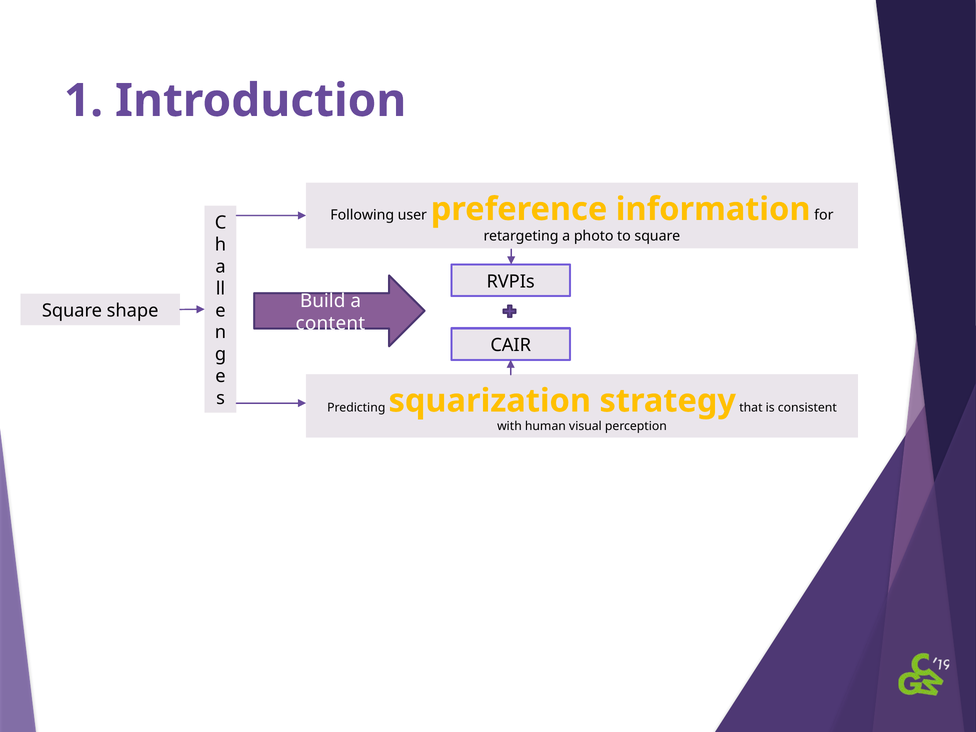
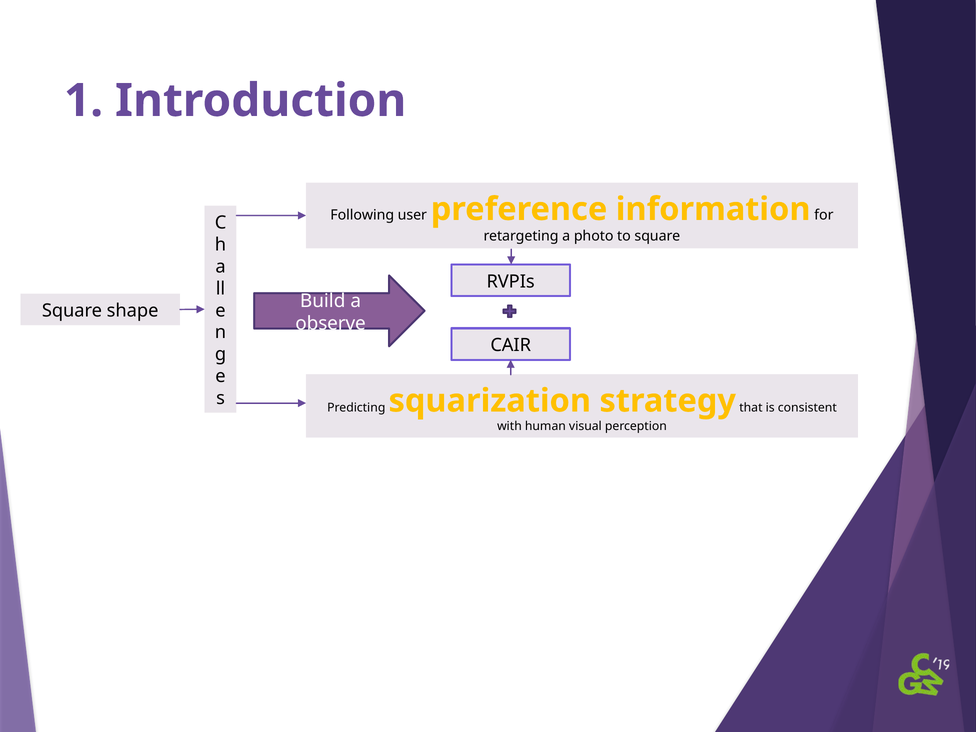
content: content -> observe
